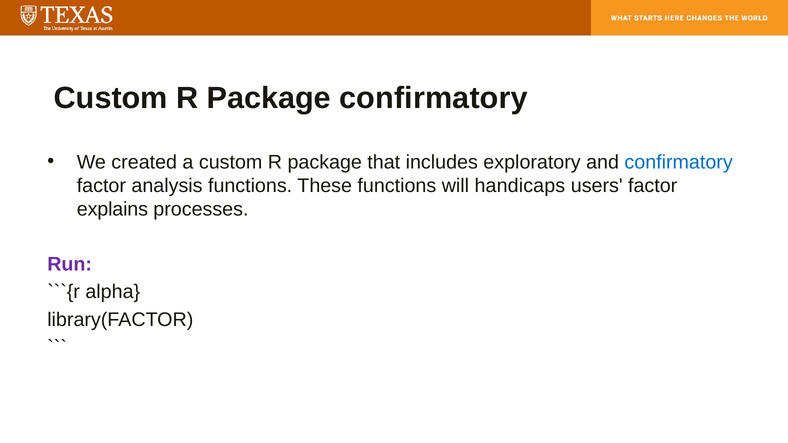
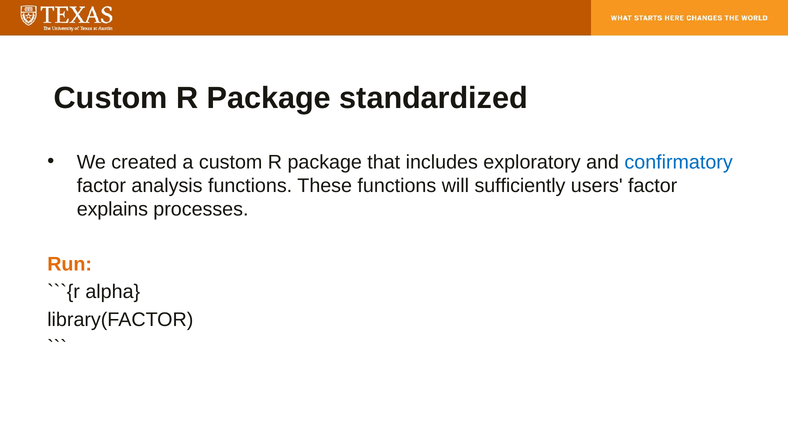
Package confirmatory: confirmatory -> standardized
handicaps: handicaps -> sufficiently
Run colour: purple -> orange
